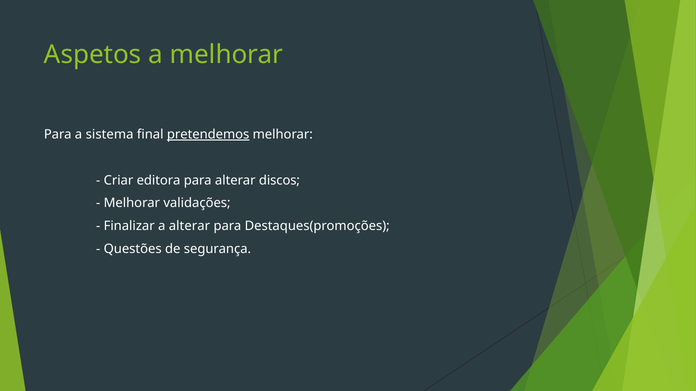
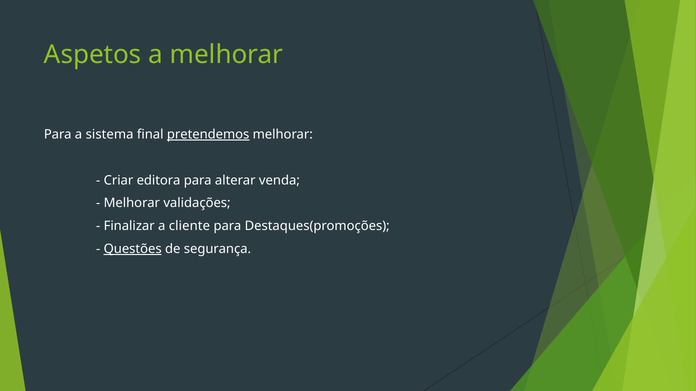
discos: discos -> venda
a alterar: alterar -> cliente
Questões underline: none -> present
